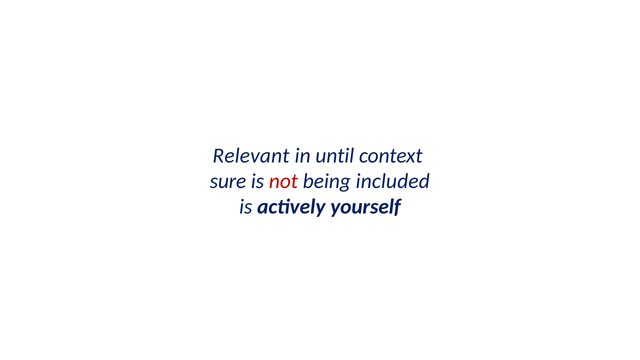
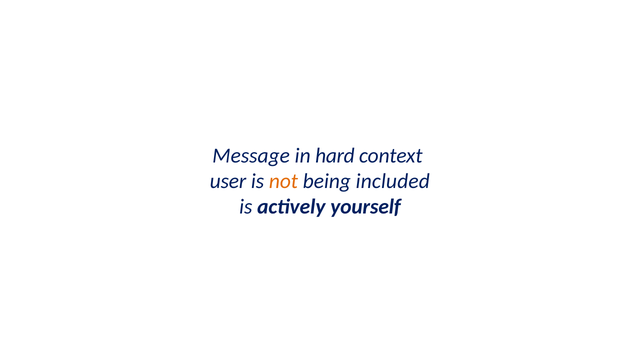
Relevant: Relevant -> Message
until: until -> hard
sure: sure -> user
not colour: red -> orange
